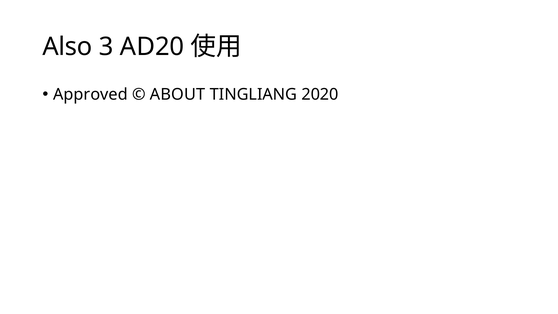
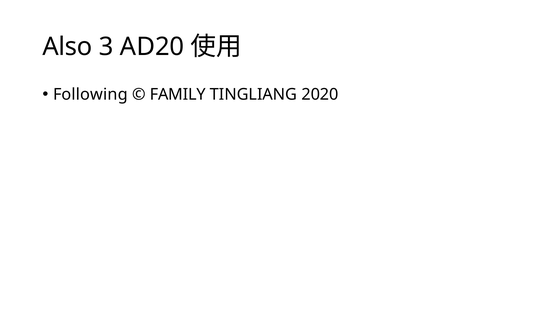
Approved: Approved -> Following
ABOUT: ABOUT -> FAMILY
